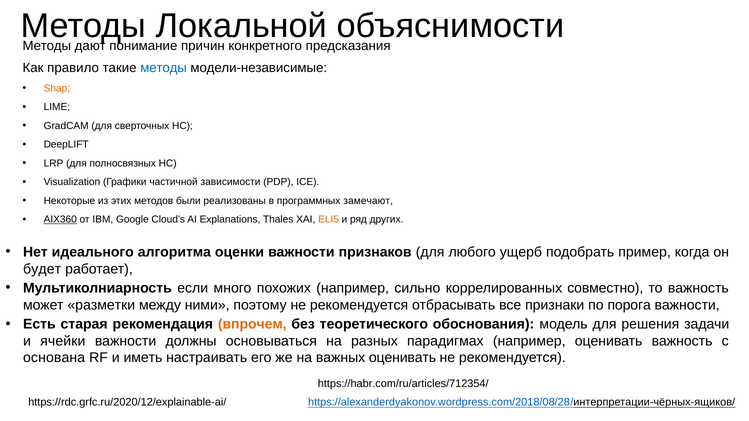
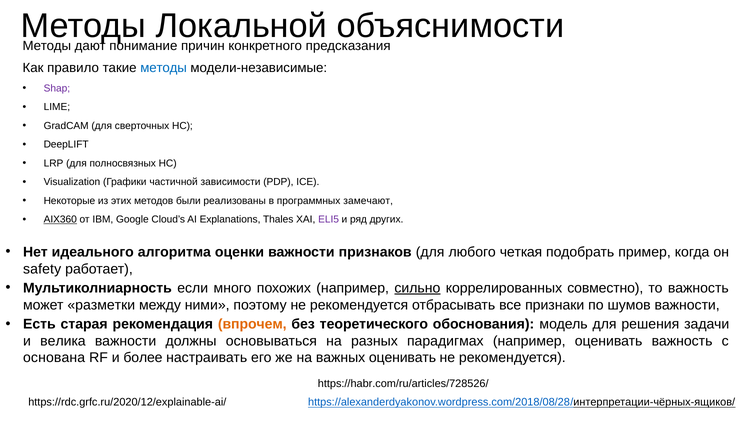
Shap colour: orange -> purple
ELI5 colour: orange -> purple
ущерб: ущерб -> четкая
будет: будет -> safety
сильно underline: none -> present
порога: порога -> шумов
ячейки: ячейки -> велика
иметь: иметь -> более
https://habr.com/ru/articles/712354/: https://habr.com/ru/articles/712354/ -> https://habr.com/ru/articles/728526/
